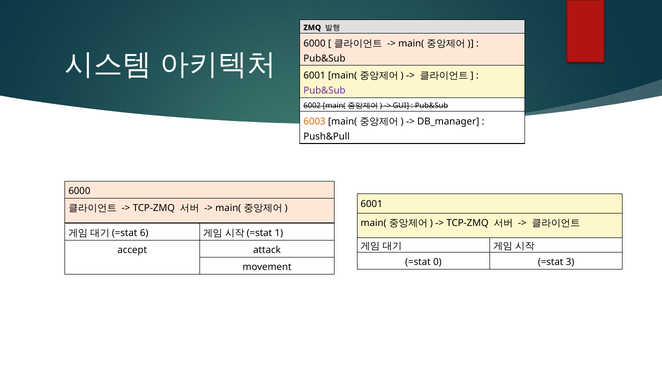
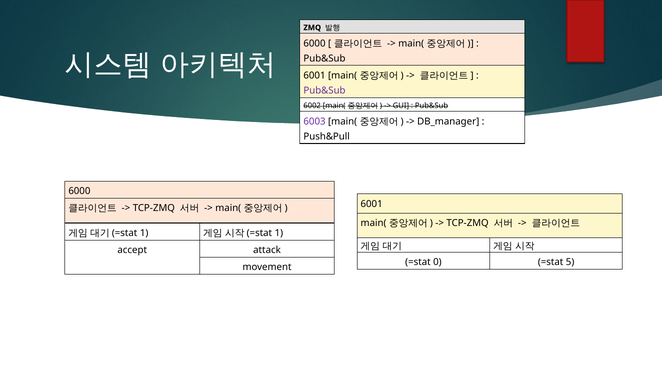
6003 colour: orange -> purple
6 at (144, 233): 6 -> 1
3: 3 -> 5
